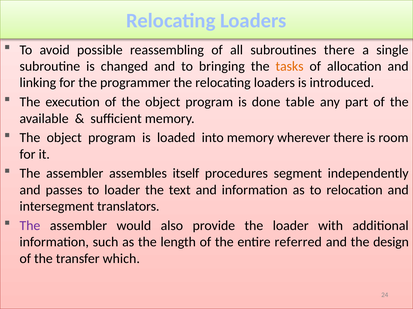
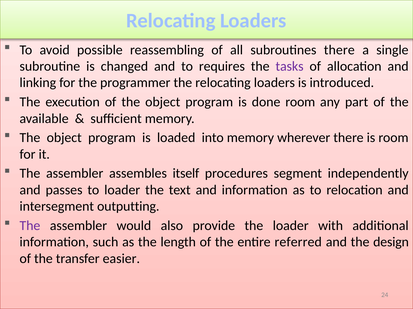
bringing: bringing -> requires
tasks colour: orange -> purple
done table: table -> room
translators: translators -> outputting
which: which -> easier
